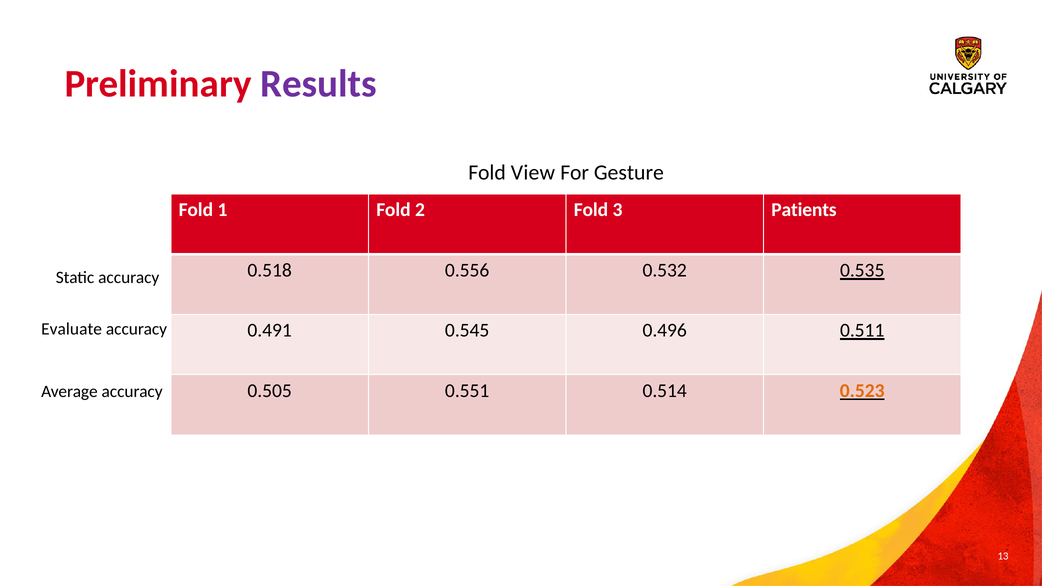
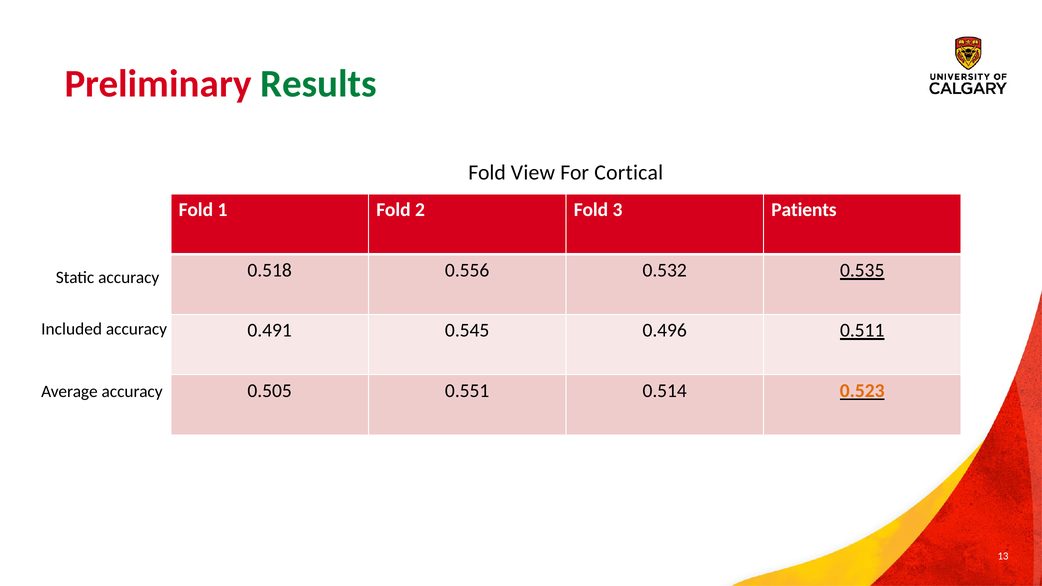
Results colour: purple -> green
Gesture: Gesture -> Cortical
Evaluate: Evaluate -> Included
